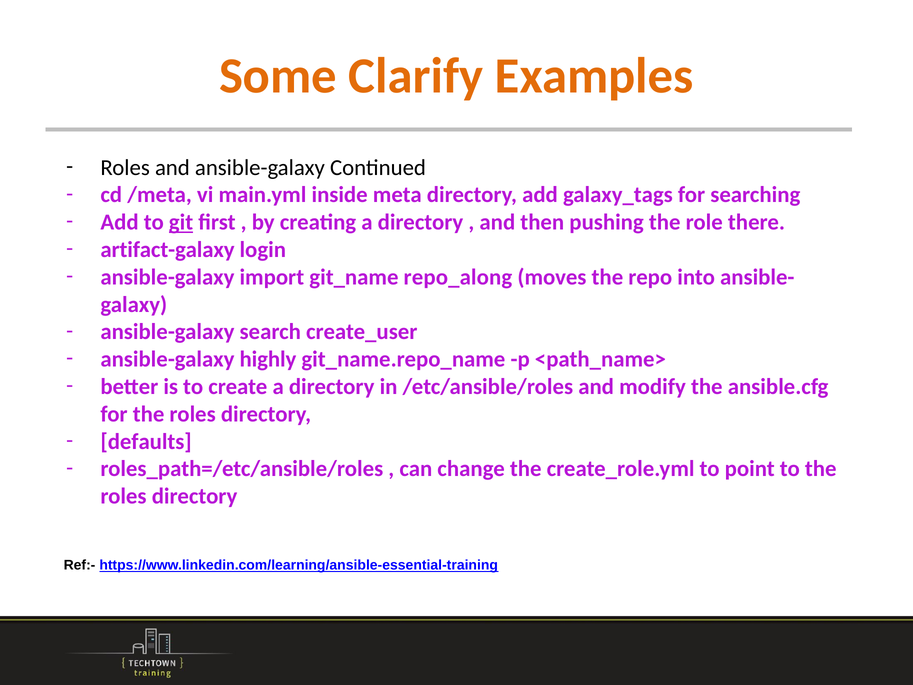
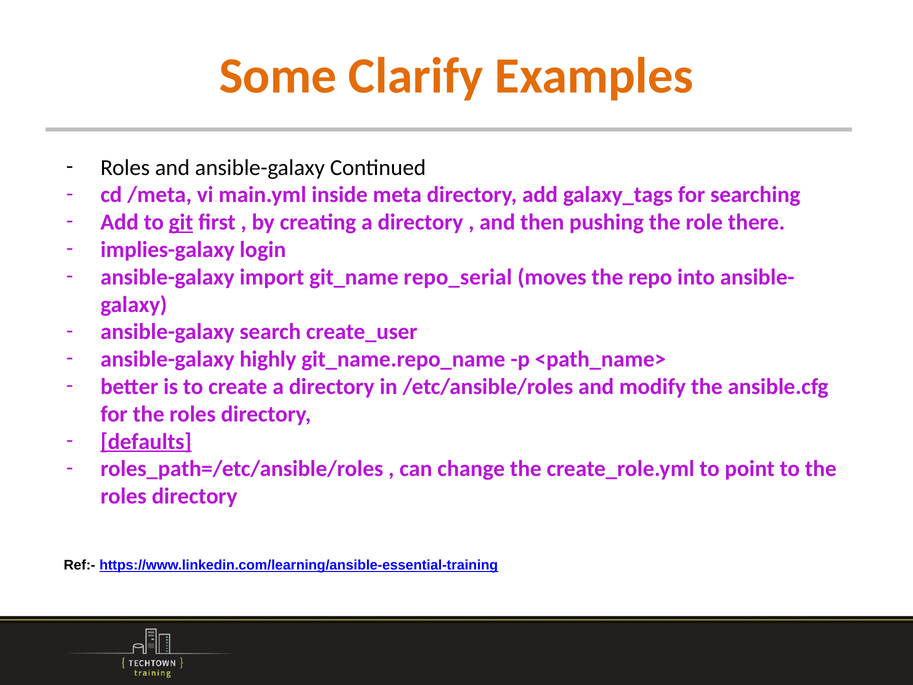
artifact-galaxy: artifact-galaxy -> implies-galaxy
repo_along: repo_along -> repo_serial
defaults underline: none -> present
